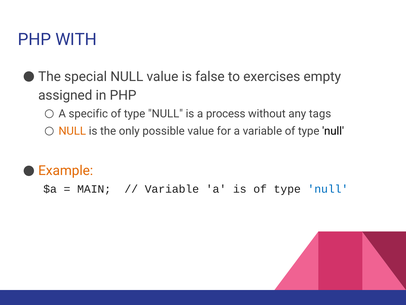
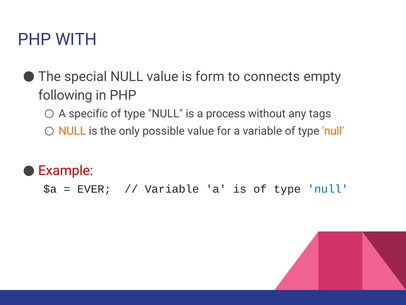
false: false -> form
exercises: exercises -> connects
assigned: assigned -> following
null at (333, 131) colour: black -> orange
Example colour: orange -> red
MAIN: MAIN -> EVER
